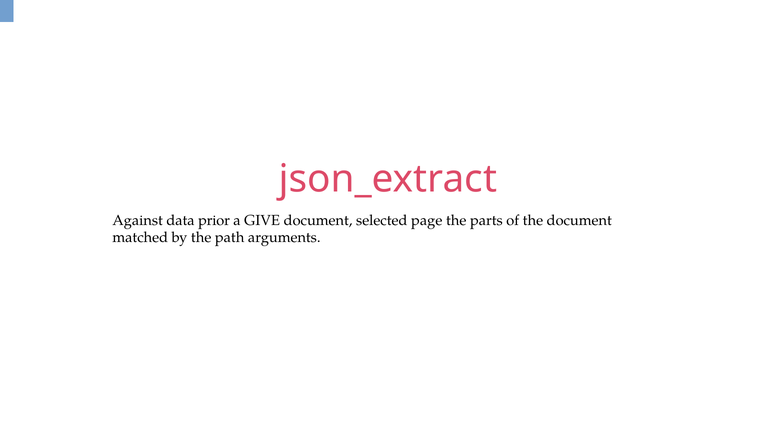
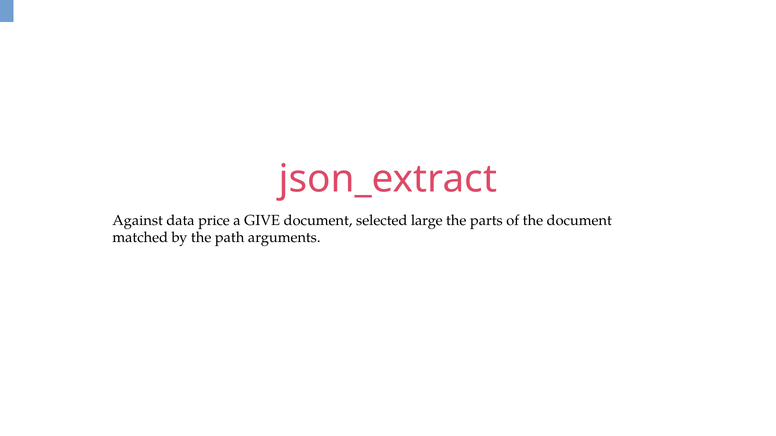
prior: prior -> price
page: page -> large
